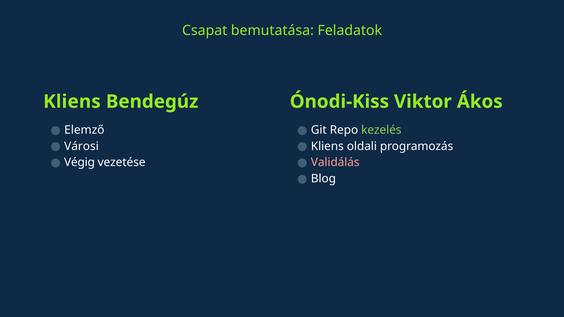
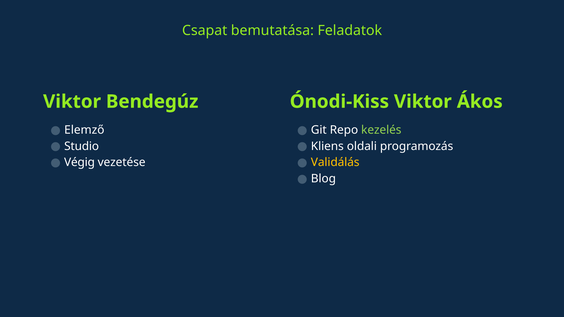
Kliens at (72, 102): Kliens -> Viktor
Városi: Városi -> Studio
Validálás colour: pink -> yellow
